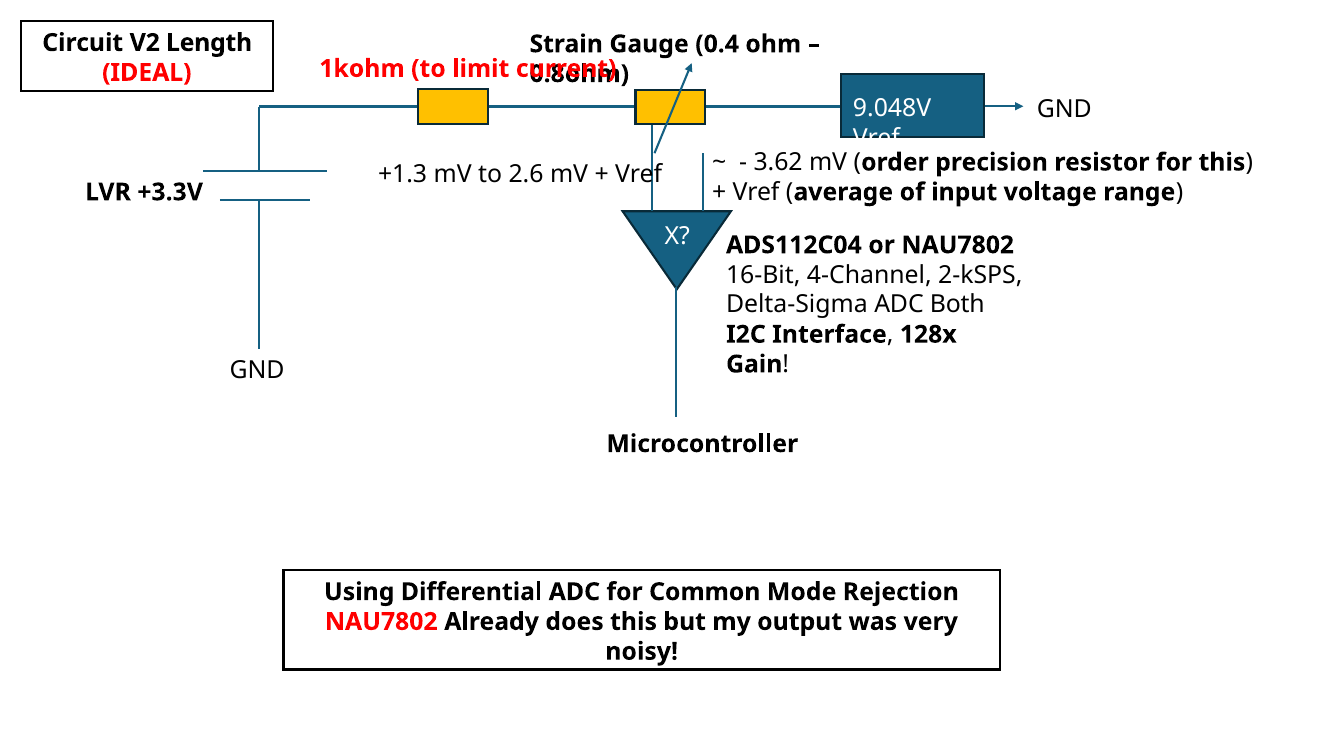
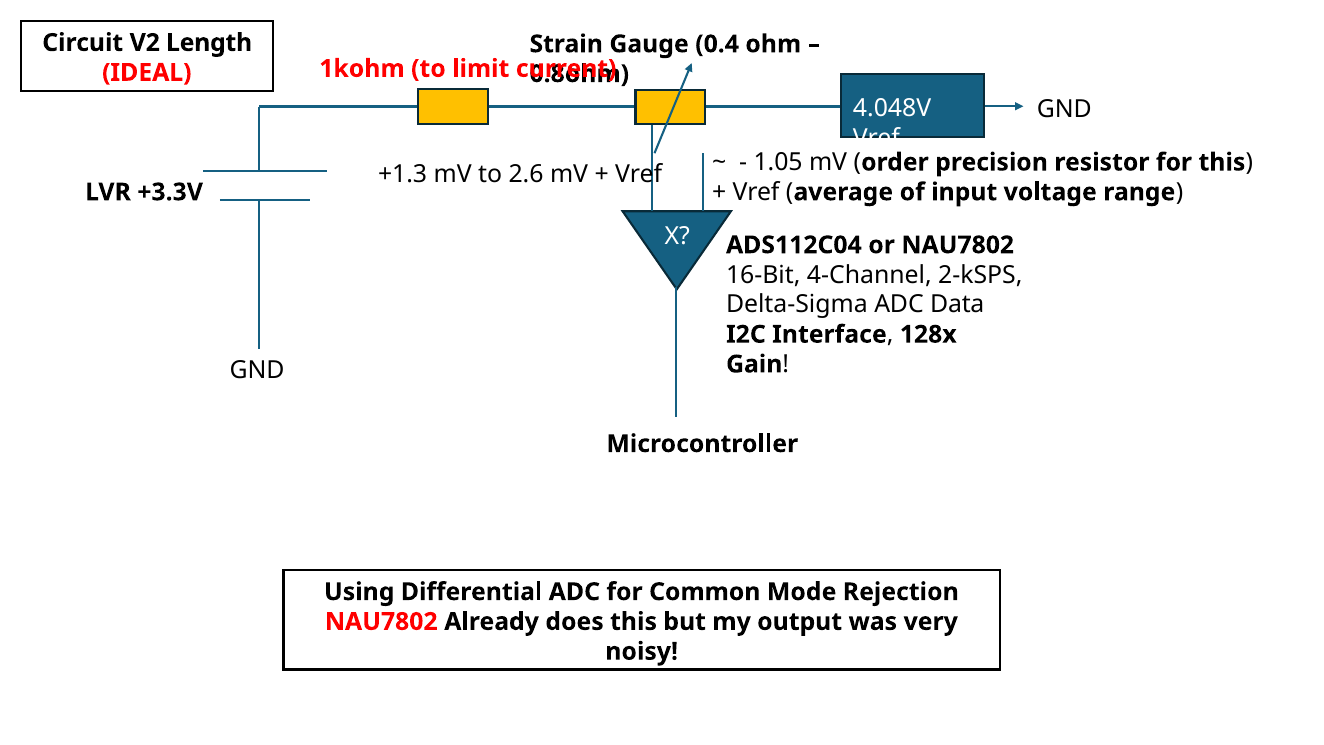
9.048V: 9.048V -> 4.048V
3.62: 3.62 -> 1.05
Both: Both -> Data
